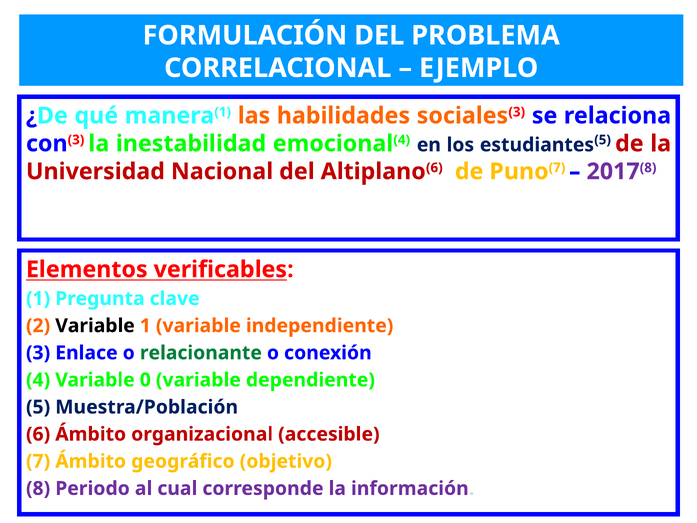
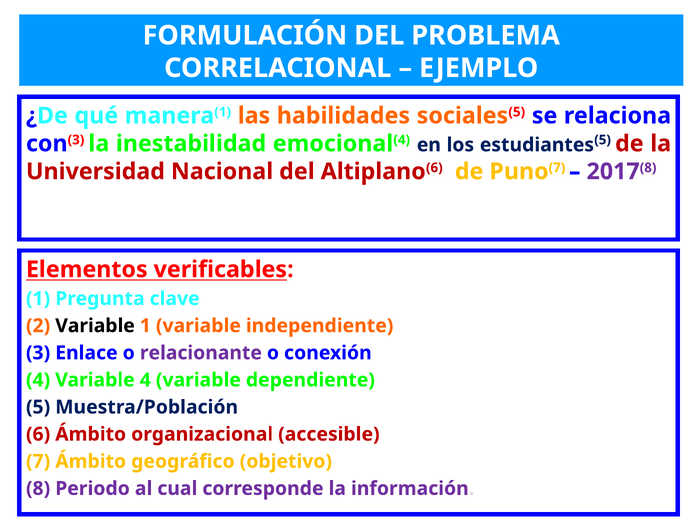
3 at (517, 112): 3 -> 5
relacionante colour: green -> purple
Variable 0: 0 -> 4
